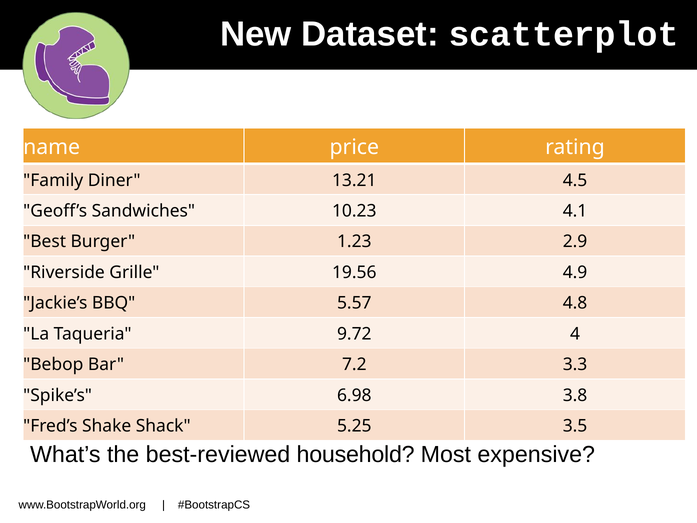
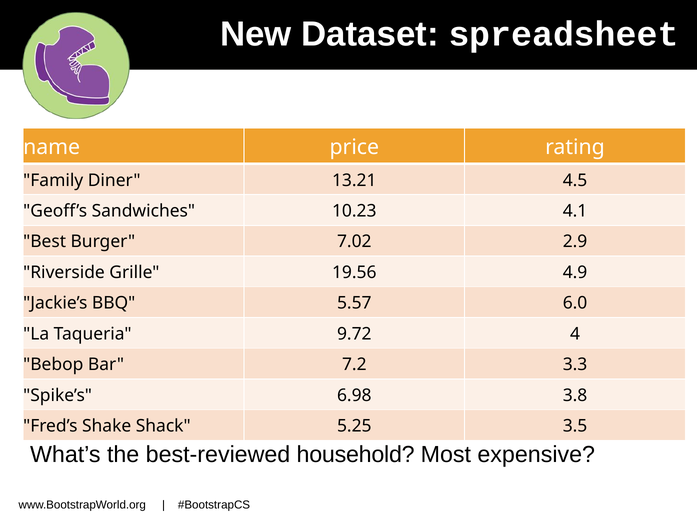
scatterplot: scatterplot -> spreadsheet
1.23: 1.23 -> 7.02
4.8: 4.8 -> 6.0
